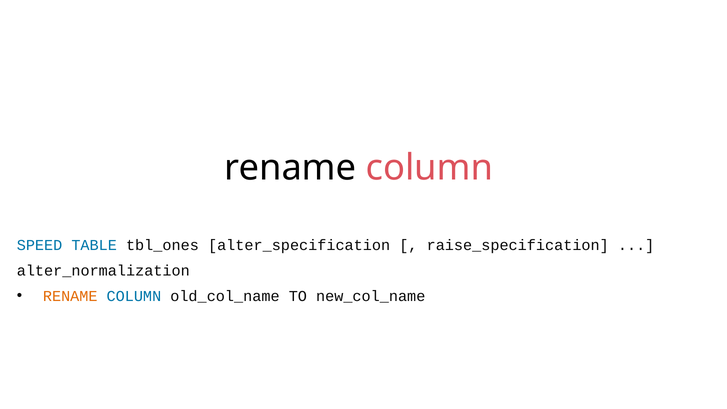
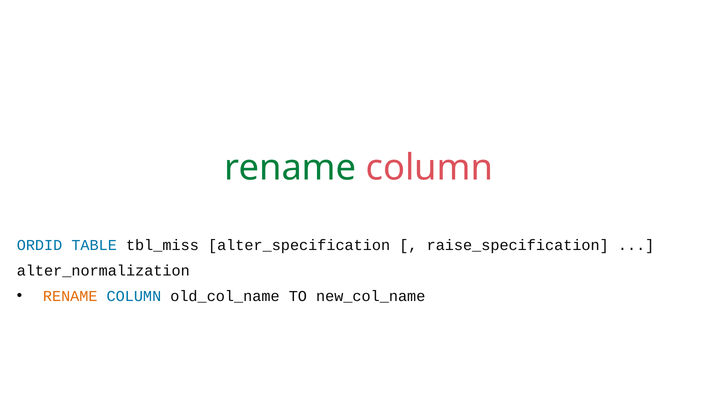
rename at (290, 168) colour: black -> green
SPEED: SPEED -> ORDID
tbl_ones: tbl_ones -> tbl_miss
